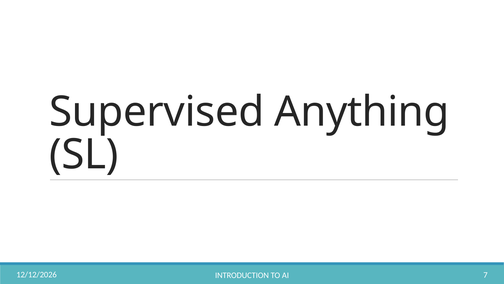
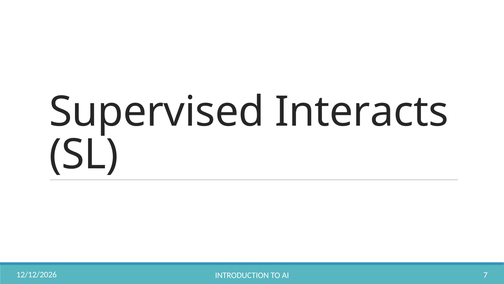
Anything: Anything -> Interacts
